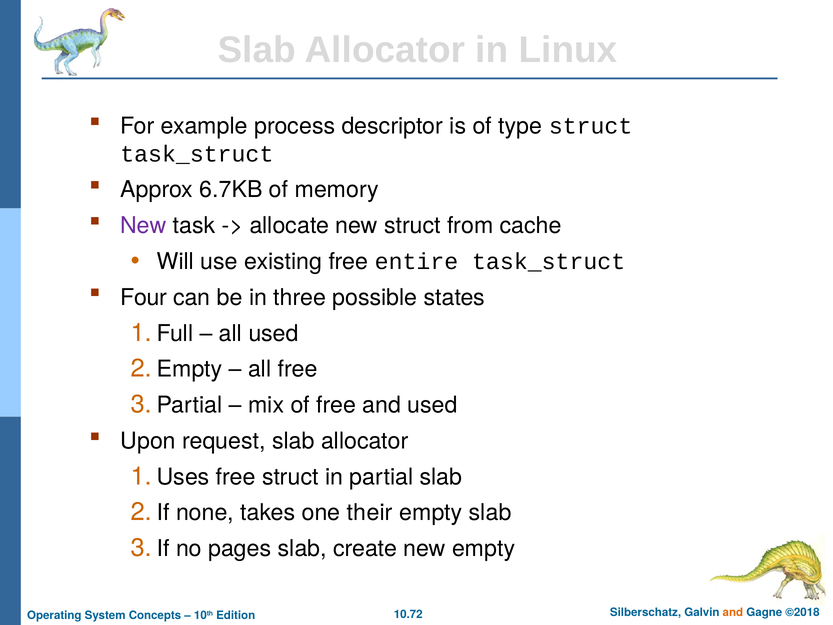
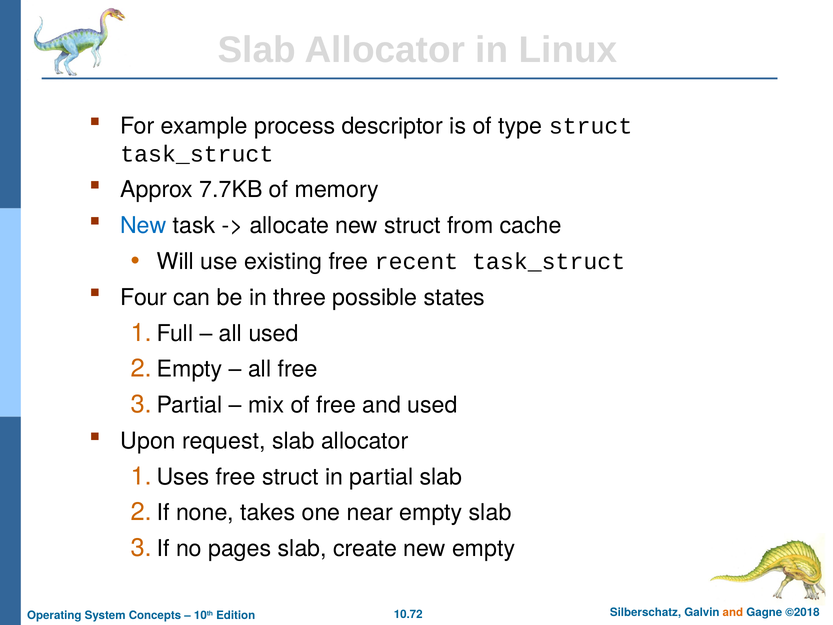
6.7KB: 6.7KB -> 7.7KB
New at (143, 226) colour: purple -> blue
entire: entire -> recent
their: their -> near
